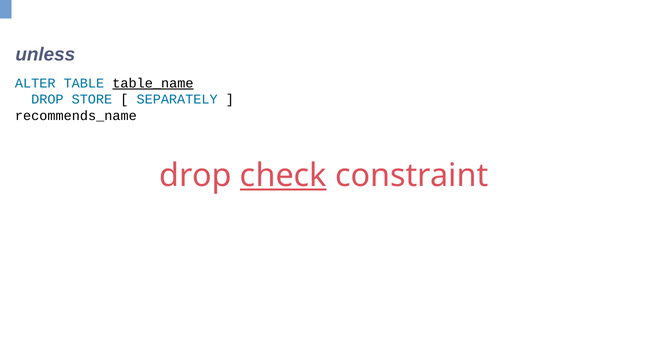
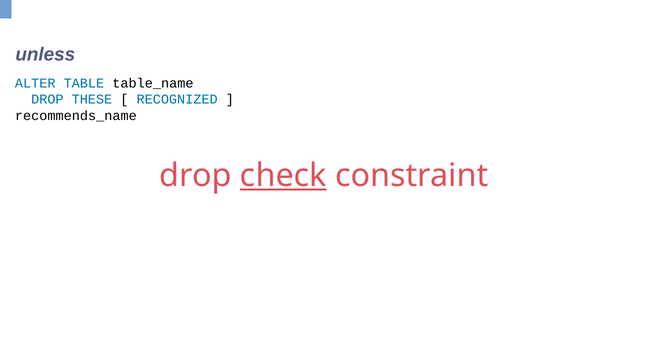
table_name underline: present -> none
STORE: STORE -> THESE
SEPARATELY: SEPARATELY -> RECOGNIZED
